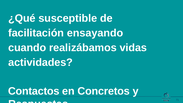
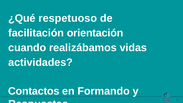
susceptible: susceptible -> respetuoso
ensayando: ensayando -> orientación
Concretos: Concretos -> Formando
